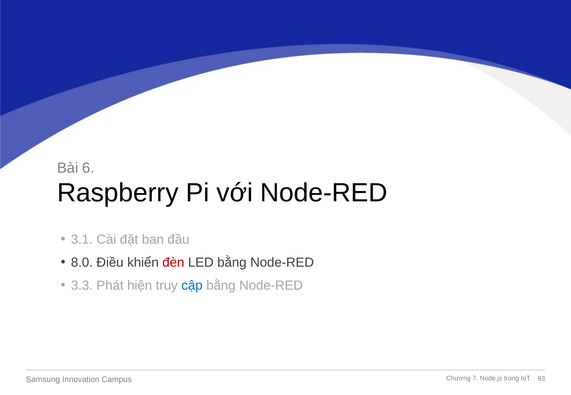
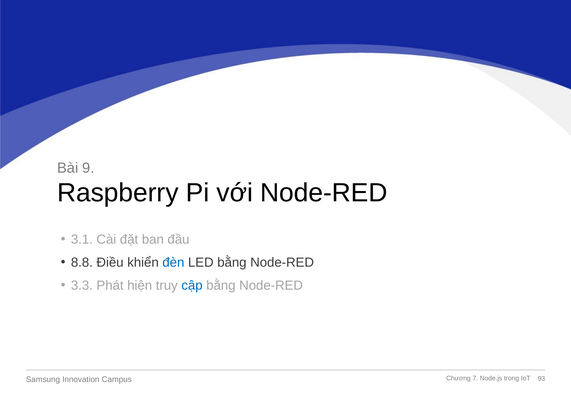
6: 6 -> 9
8.0: 8.0 -> 8.8
đèn colour: red -> blue
